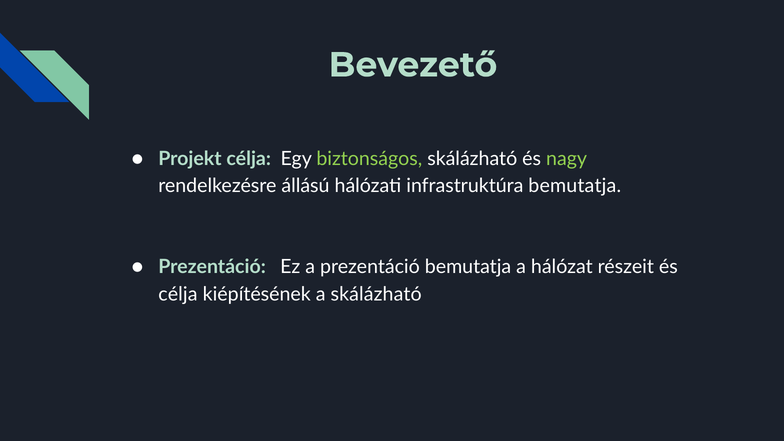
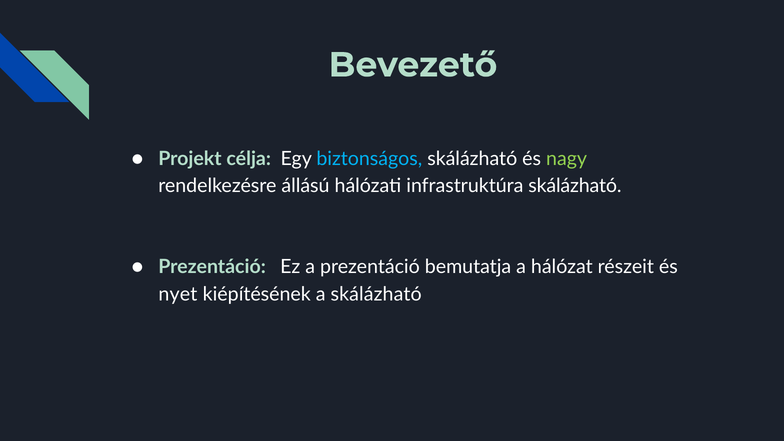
biztonságos colour: light green -> light blue
infrastruktúra bemutatja: bemutatja -> skálázható
célja at (178, 294): célja -> nyet
